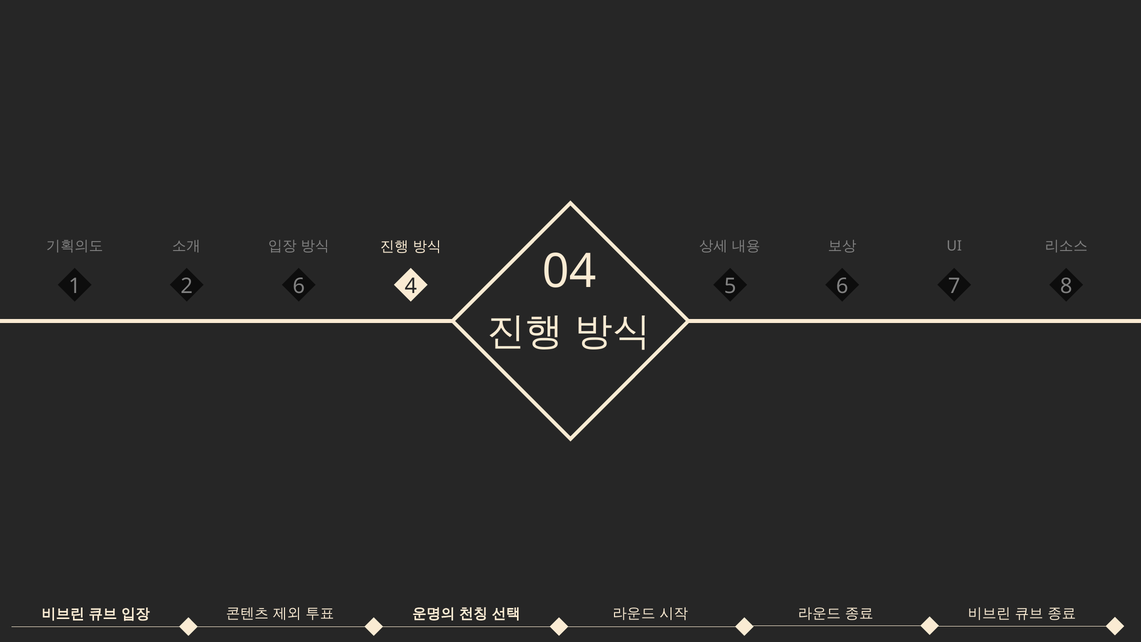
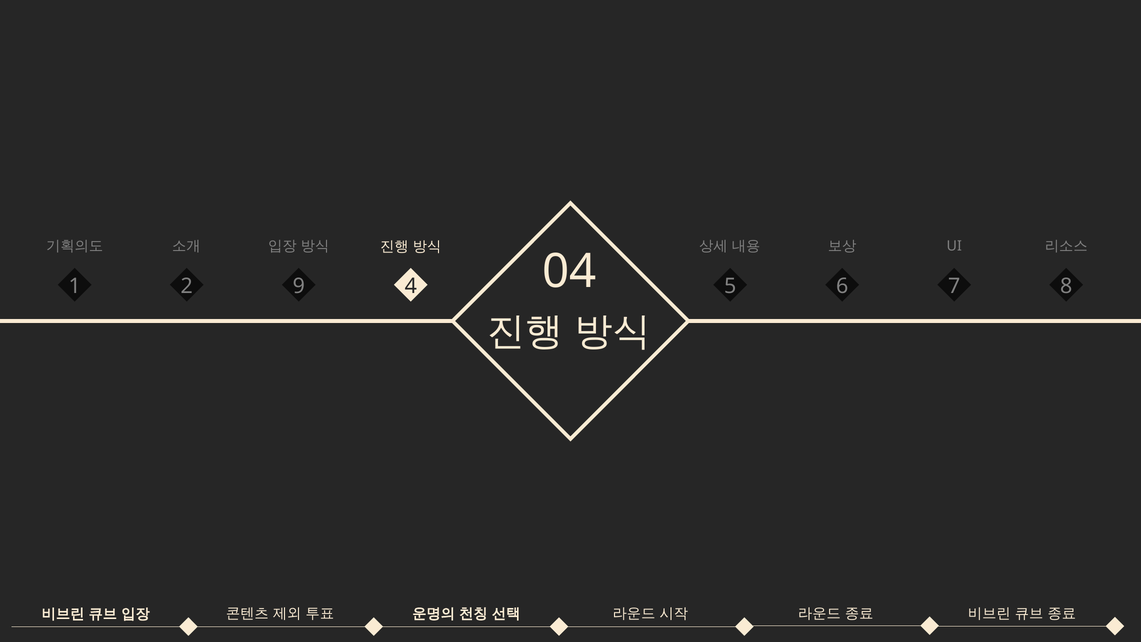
2 6: 6 -> 9
